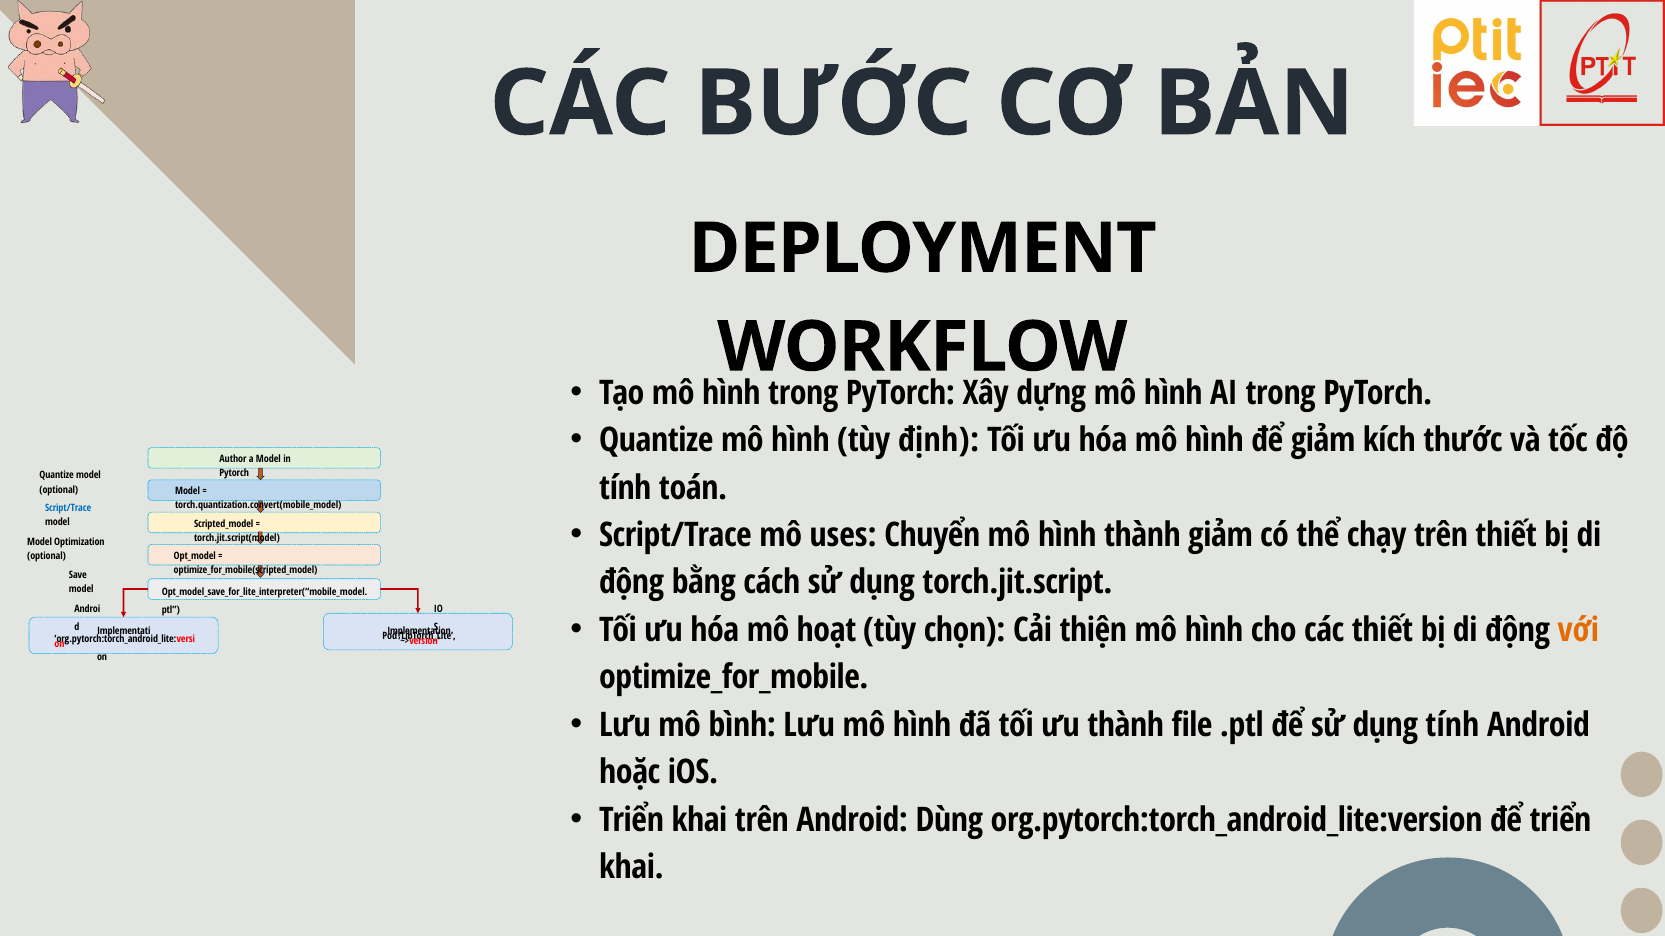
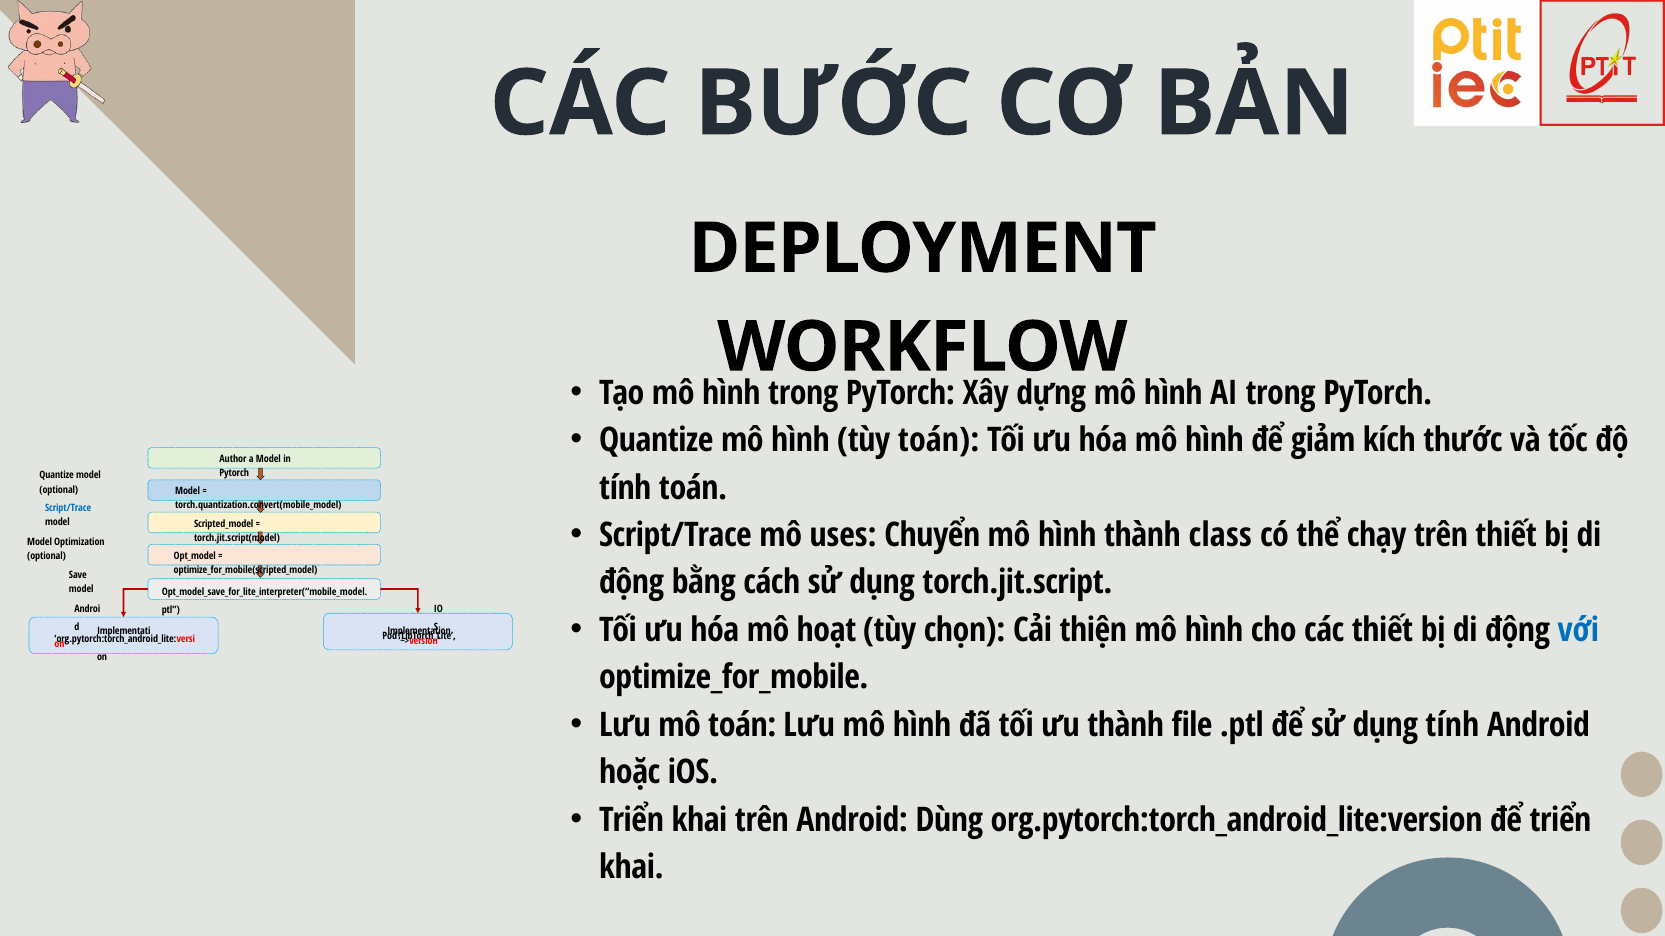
tùy định: định -> toán
thành giảm: giảm -> class
với colour: orange -> blue
mô bình: bình -> toán
